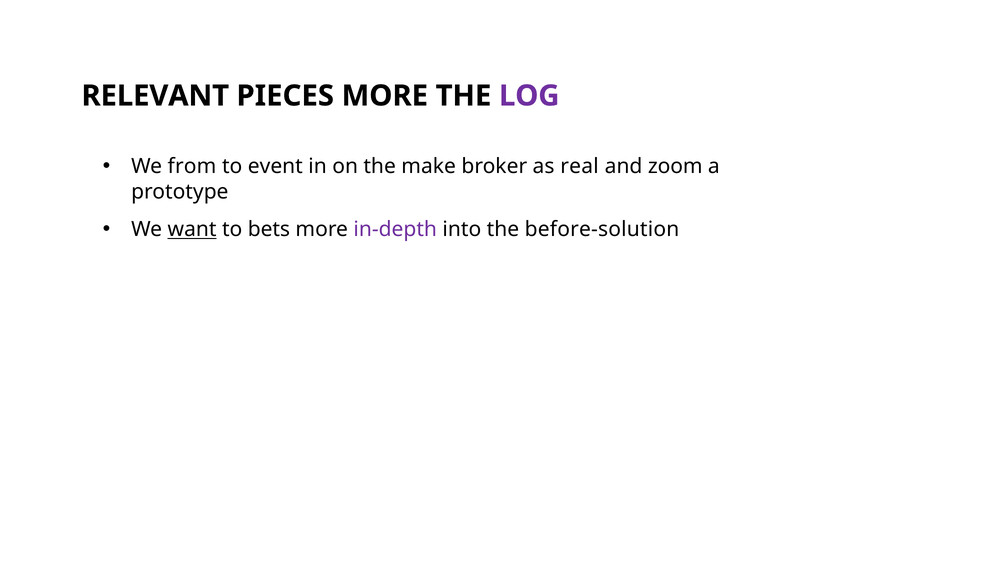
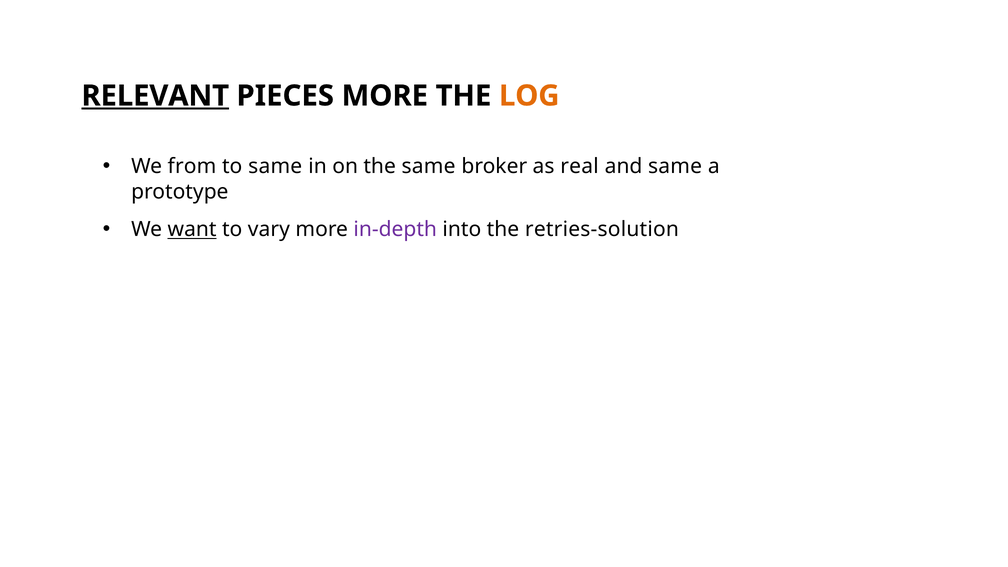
RELEVANT underline: none -> present
LOG colour: purple -> orange
to event: event -> same
the make: make -> same
and zoom: zoom -> same
bets: bets -> vary
before-solution: before-solution -> retries-solution
